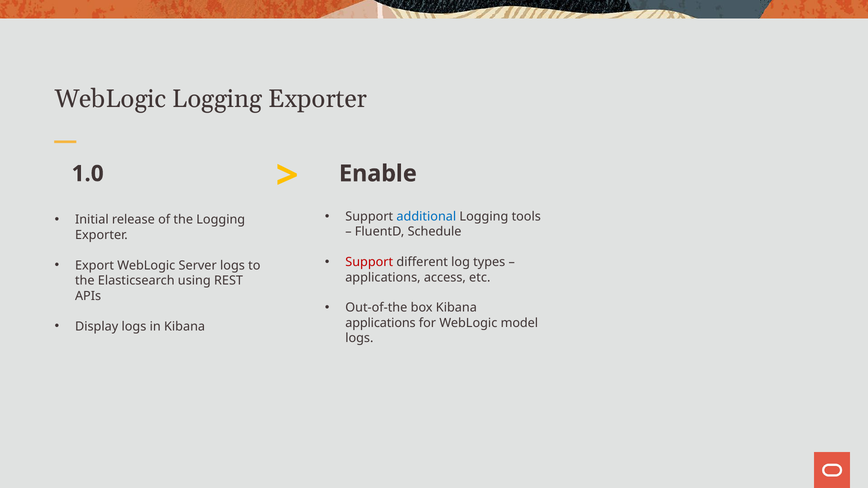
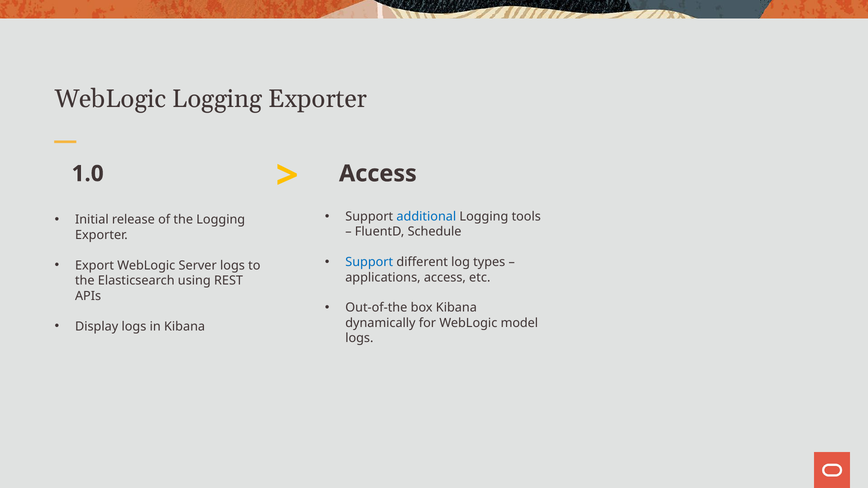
1.0 Enable: Enable -> Access
Support at (369, 262) colour: red -> blue
applications at (380, 323): applications -> dynamically
